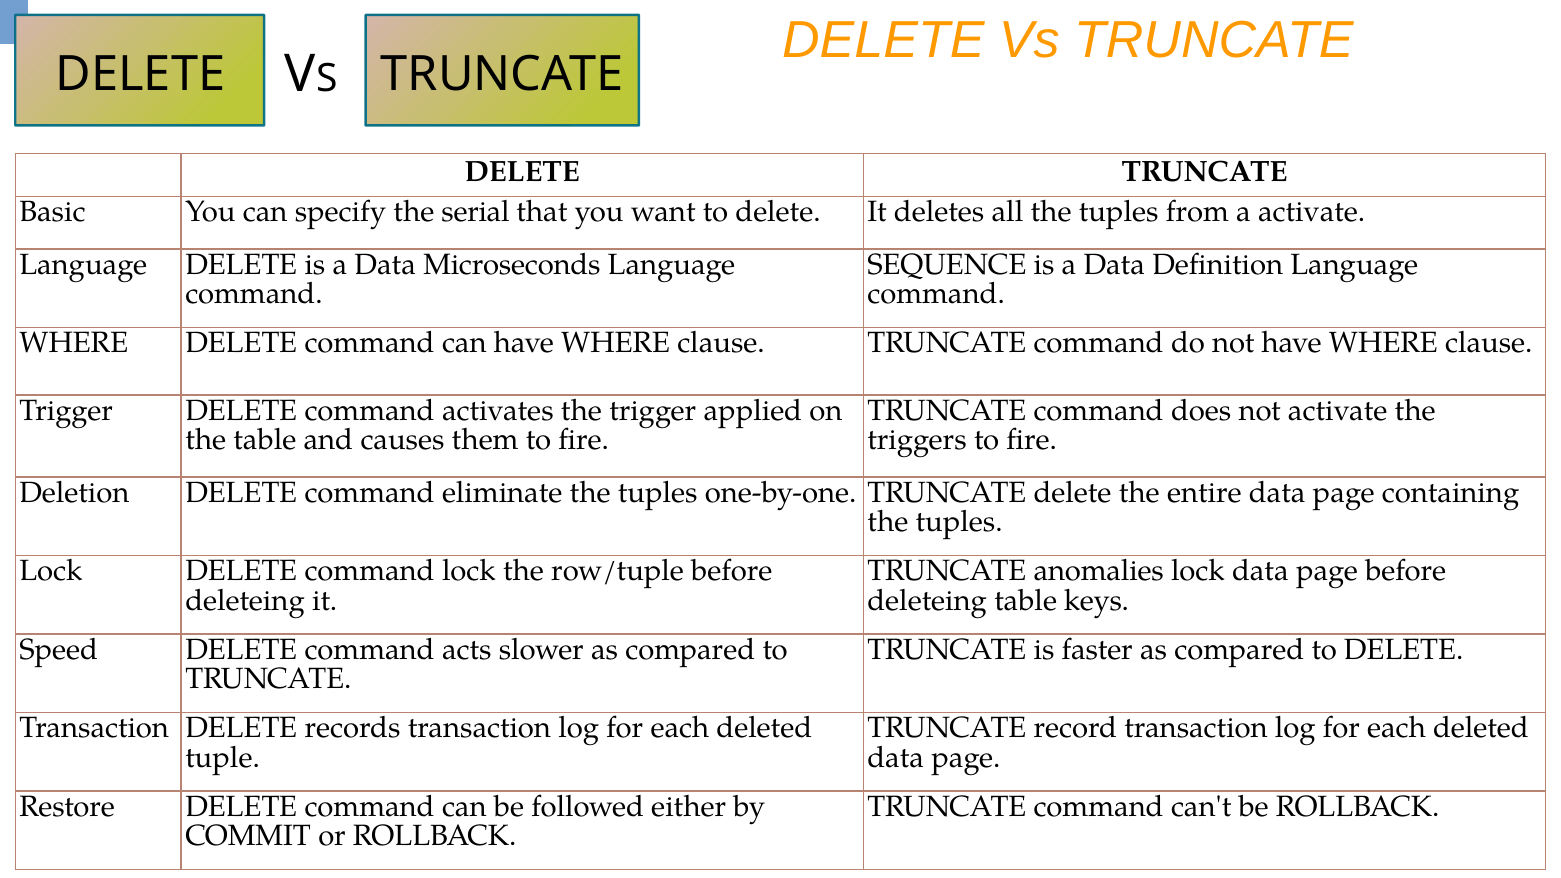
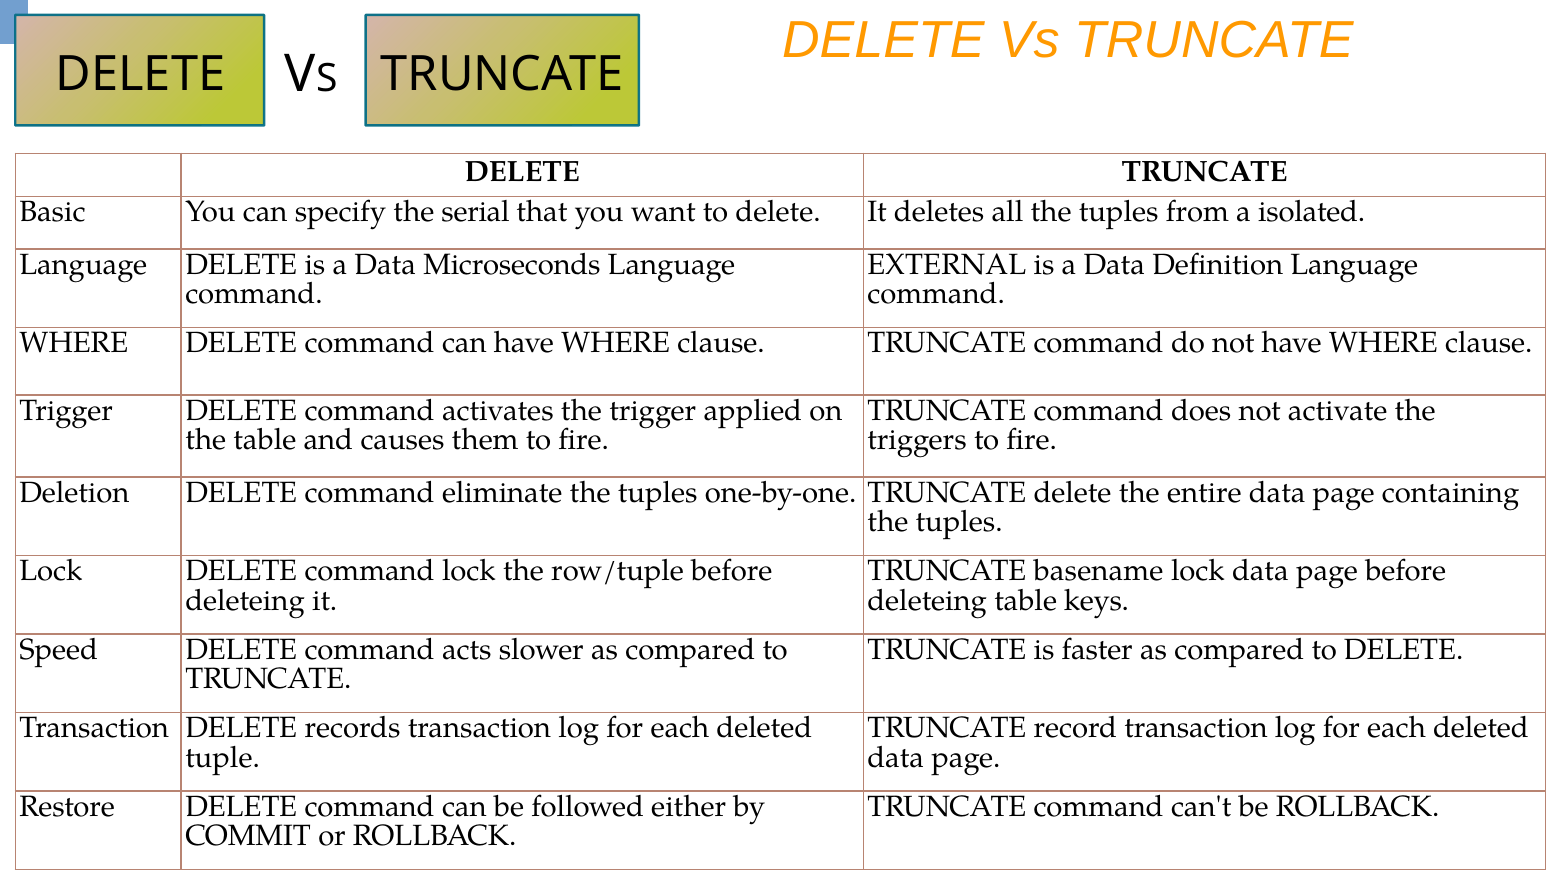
a activate: activate -> isolated
SEQUENCE: SEQUENCE -> EXTERNAL
anomalies: anomalies -> basename
